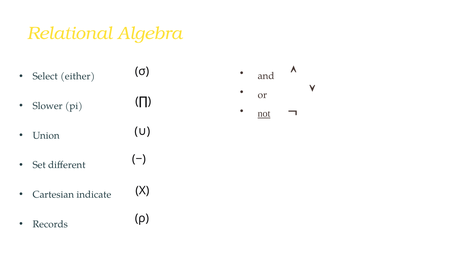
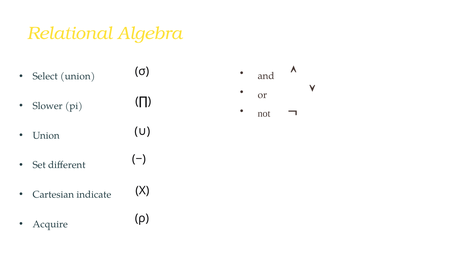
Select either: either -> union
not underline: present -> none
Records: Records -> Acquire
